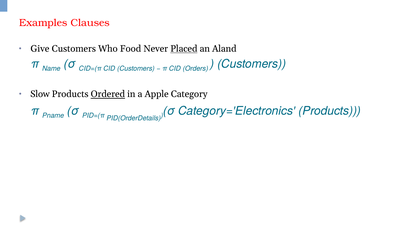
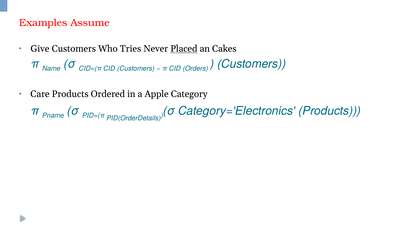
Clauses: Clauses -> Assume
Food: Food -> Tries
Aland: Aland -> Cakes
Slow: Slow -> Care
Ordered underline: present -> none
